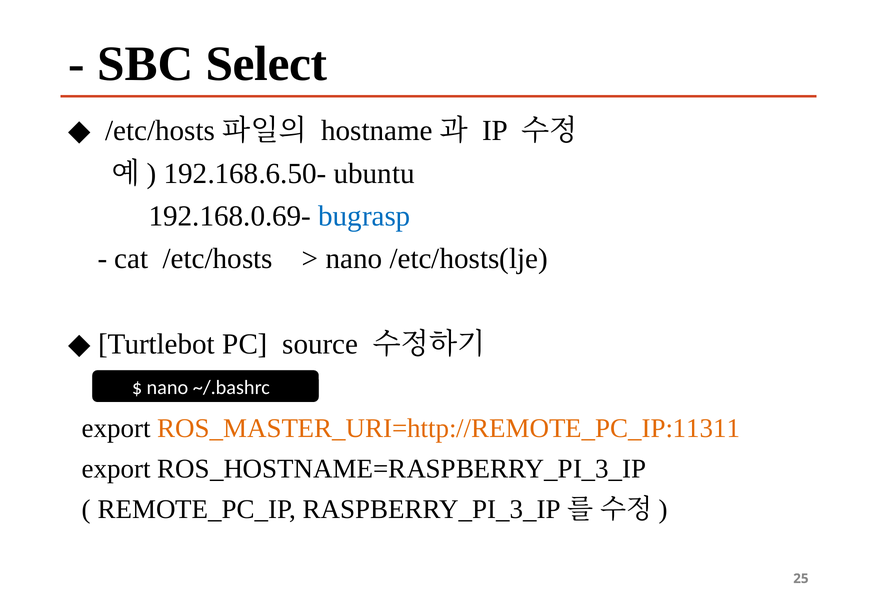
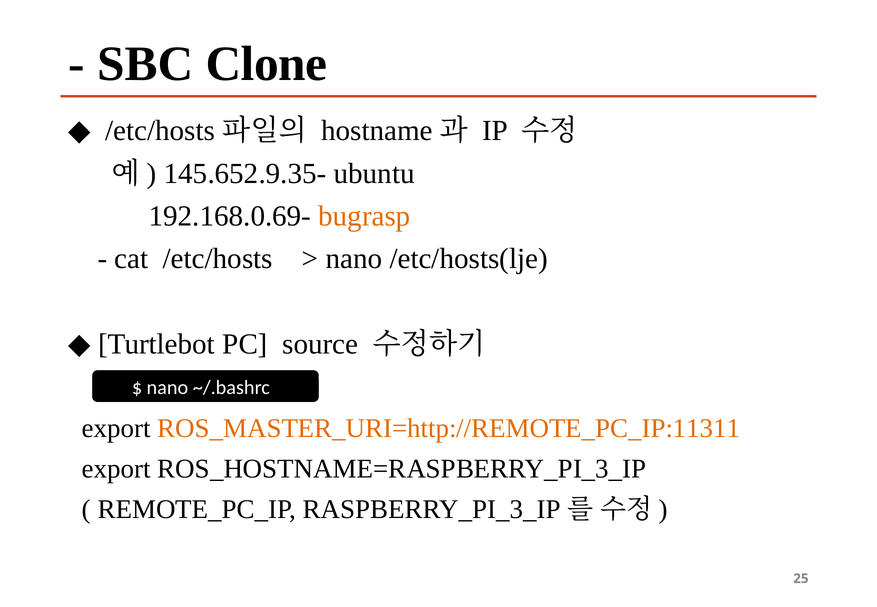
Select: Select -> Clone
192.168.6.50-: 192.168.6.50- -> 145.652.9.35-
bugrasp colour: blue -> orange
